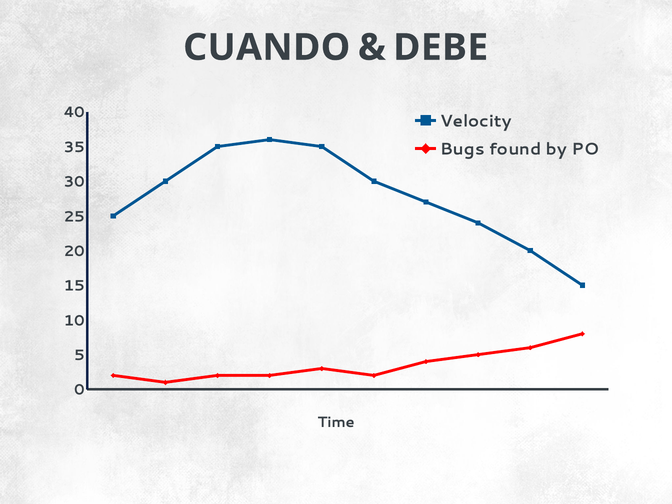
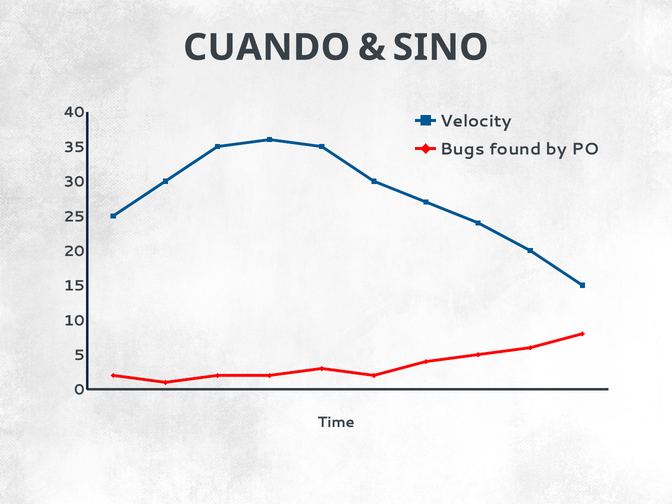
DEBE: DEBE -> SINO
